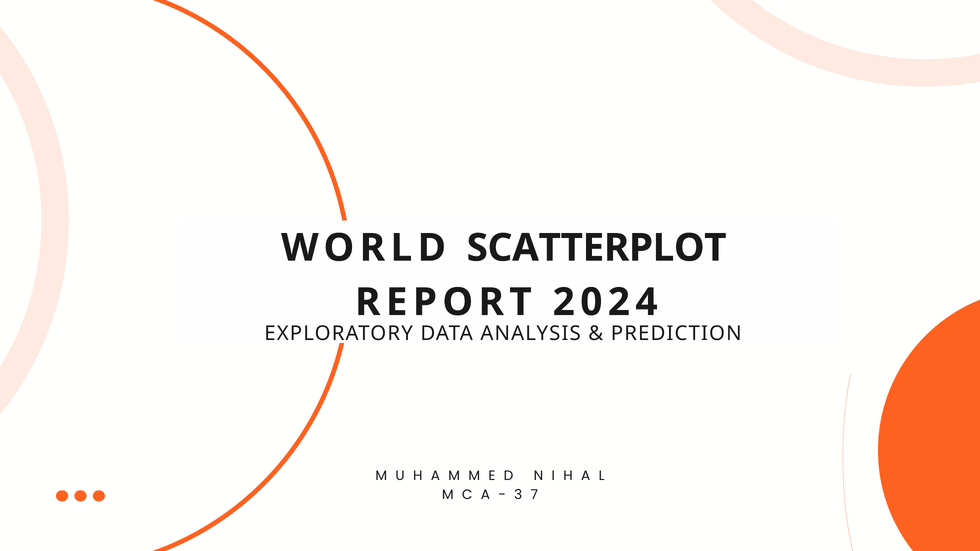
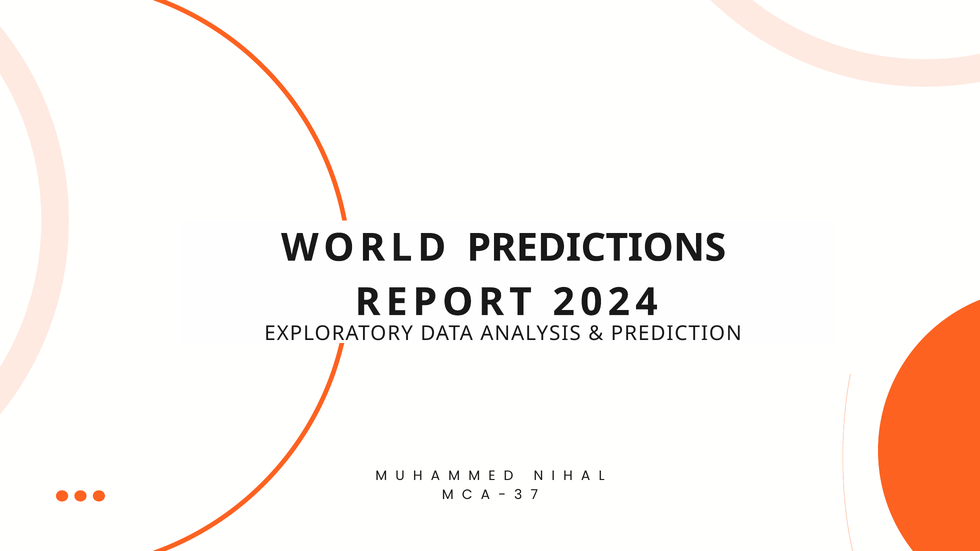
SCATTERPLOT: SCATTERPLOT -> PREDICTIONS
